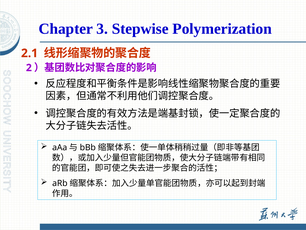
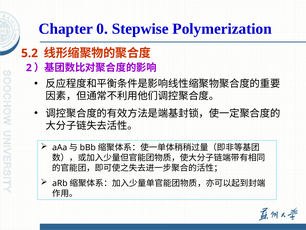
3: 3 -> 0
2.1: 2.1 -> 5.2
